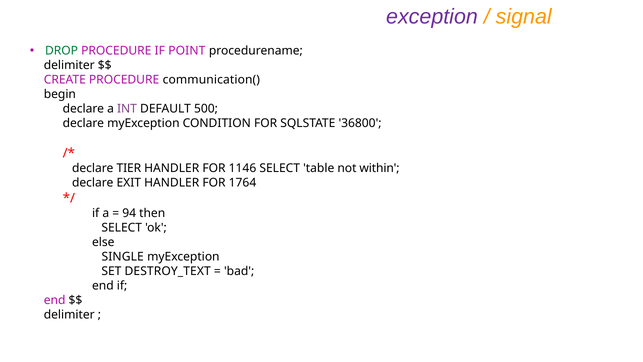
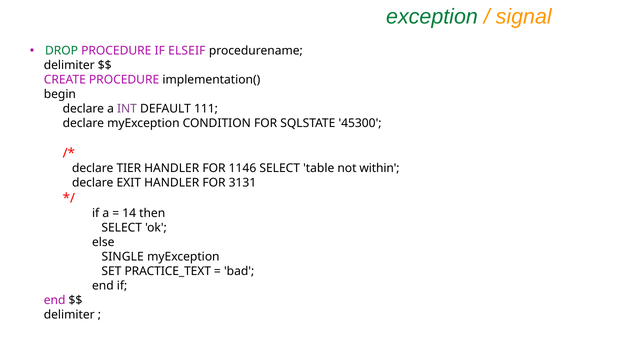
exception colour: purple -> green
POINT: POINT -> ELSEIF
communication(: communication( -> implementation(
500: 500 -> 111
36800: 36800 -> 45300
1764: 1764 -> 3131
94: 94 -> 14
DESTROY_TEXT: DESTROY_TEXT -> PRACTICE_TEXT
